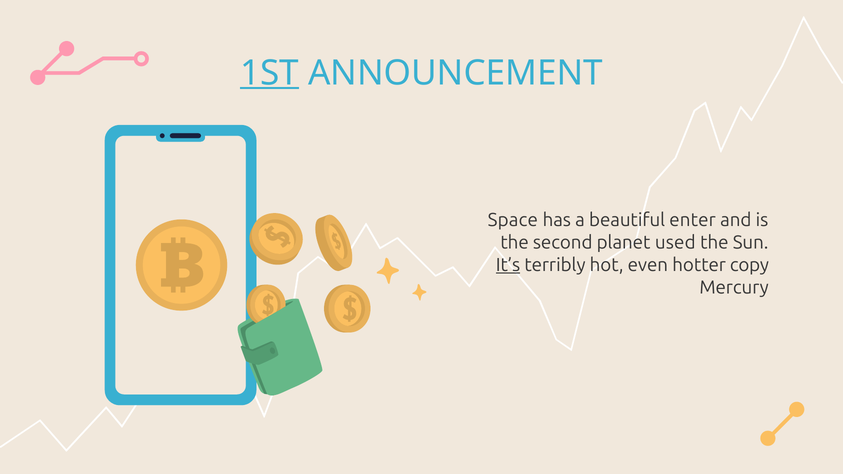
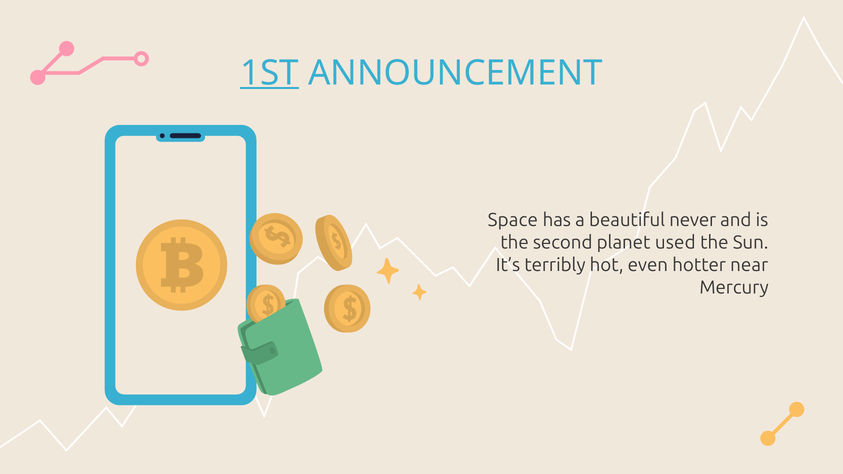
enter: enter -> never
It’s underline: present -> none
copy: copy -> near
